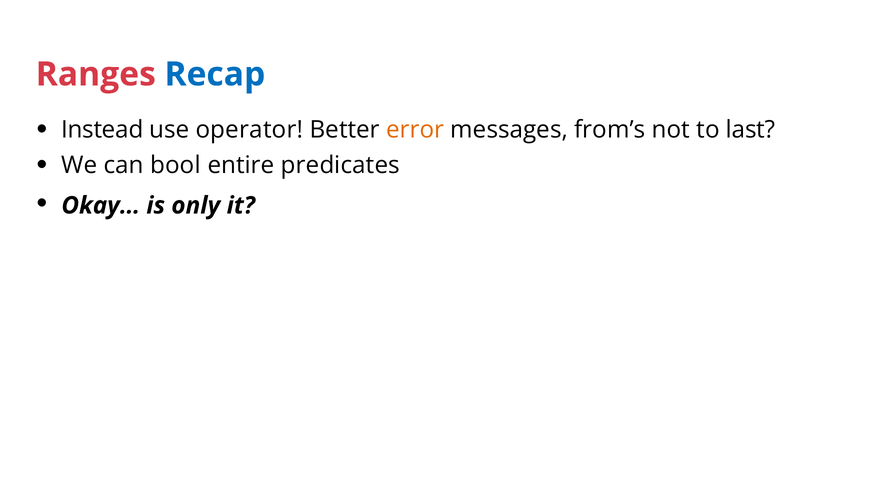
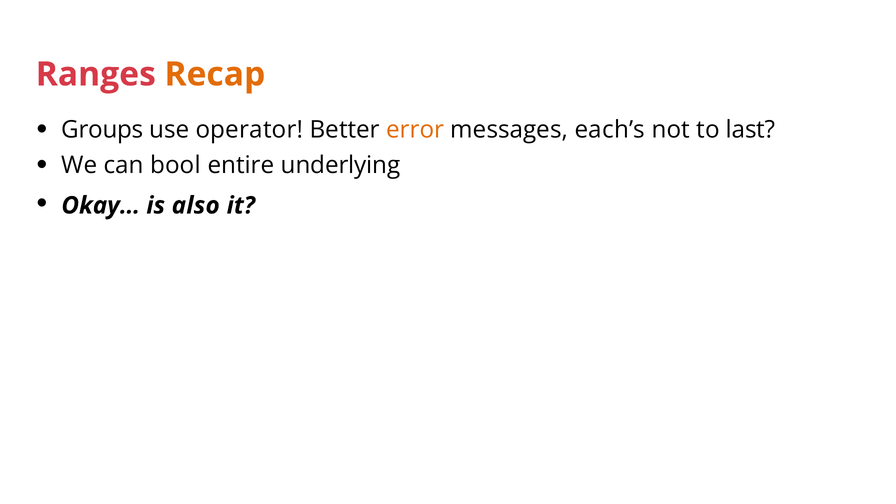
Recap colour: blue -> orange
Instead: Instead -> Groups
from’s: from’s -> each’s
predicates: predicates -> underlying
only: only -> also
